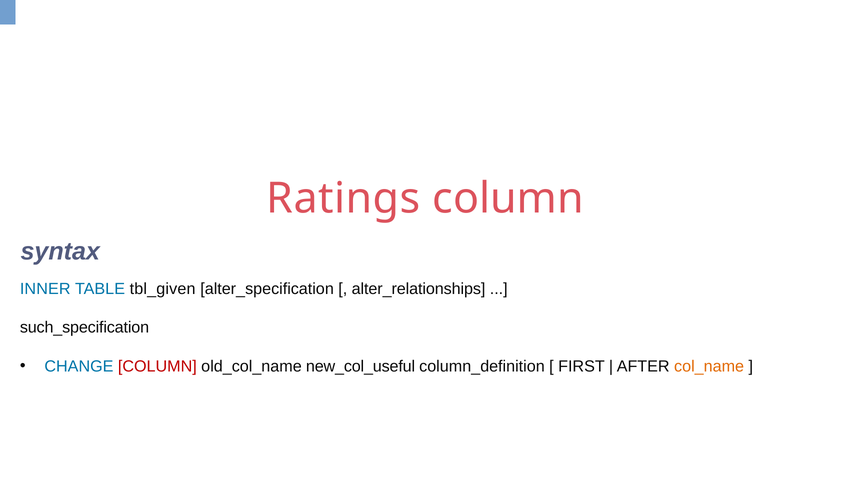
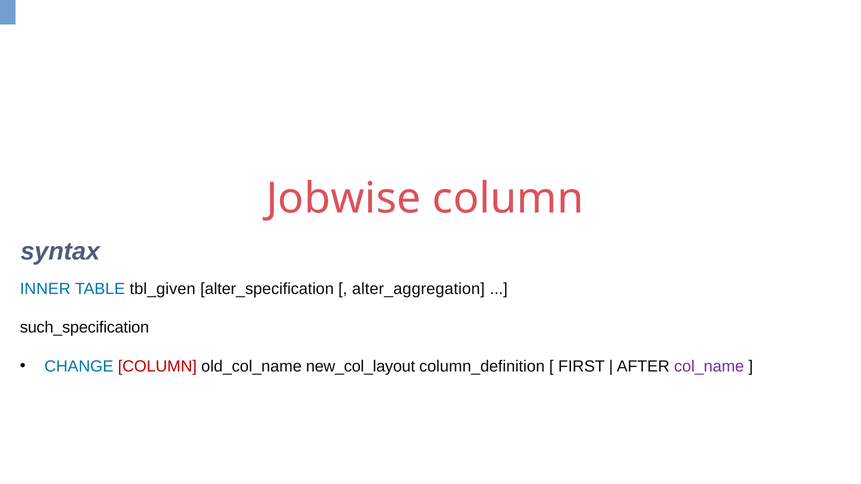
Ratings: Ratings -> Jobwise
alter_relationships: alter_relationships -> alter_aggregation
new_col_useful: new_col_useful -> new_col_layout
col_name colour: orange -> purple
